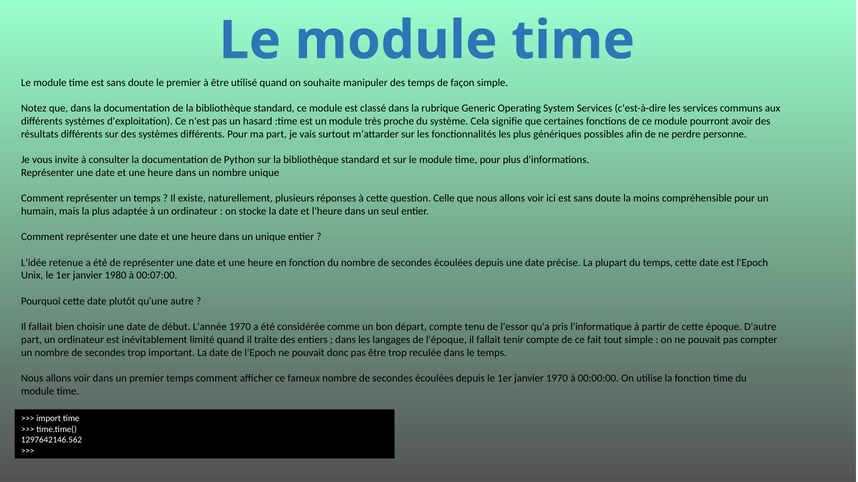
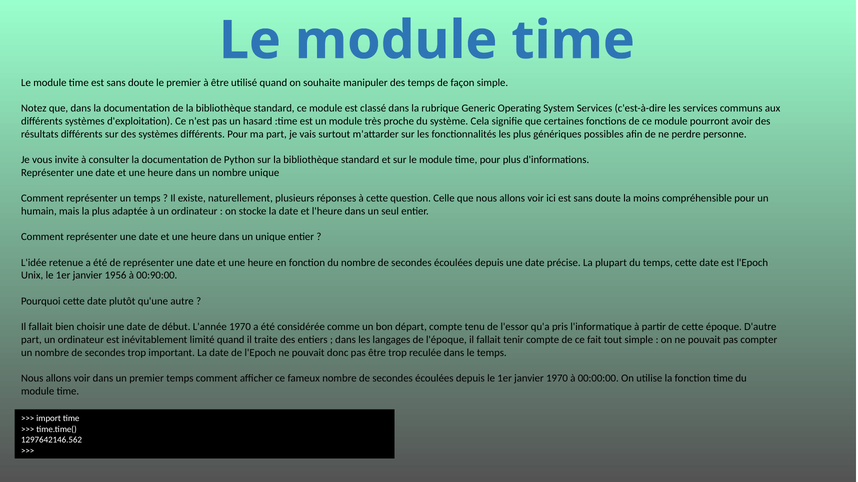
1980: 1980 -> 1956
00:07:00: 00:07:00 -> 00:90:00
